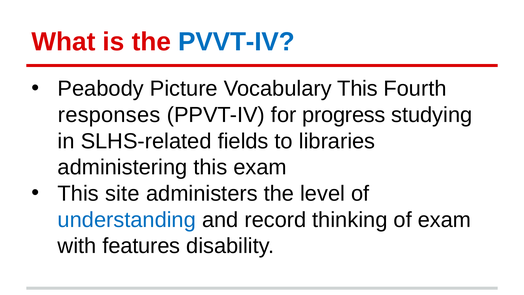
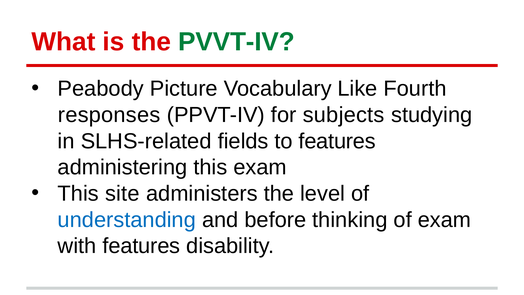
PVVT-IV colour: blue -> green
Vocabulary This: This -> Like
progress: progress -> subjects
to libraries: libraries -> features
record: record -> before
